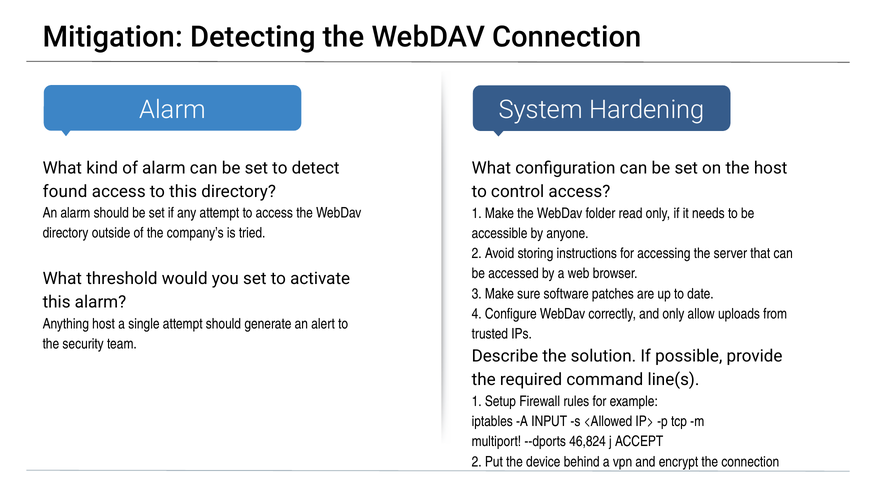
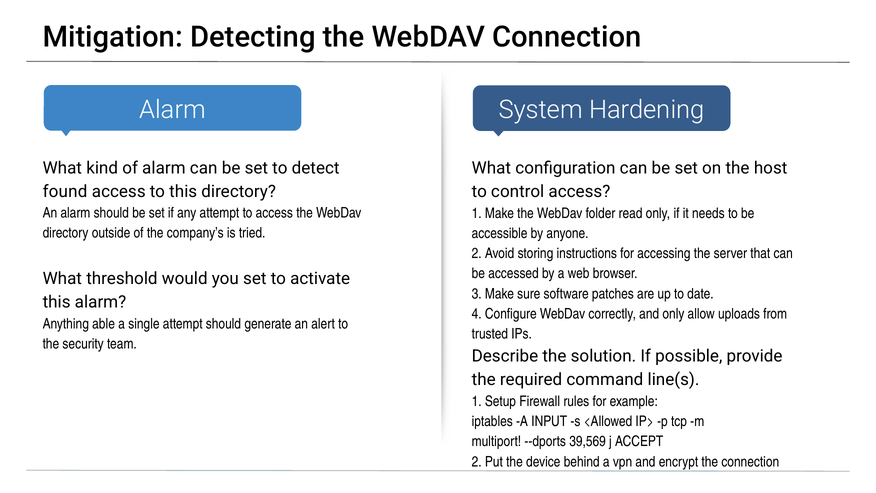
Anything host: host -> able
46,824: 46,824 -> 39,569
